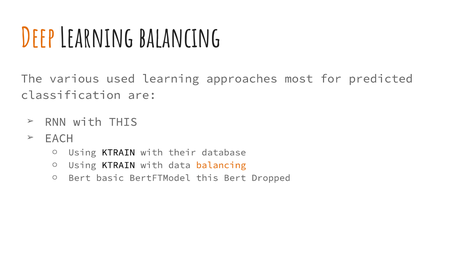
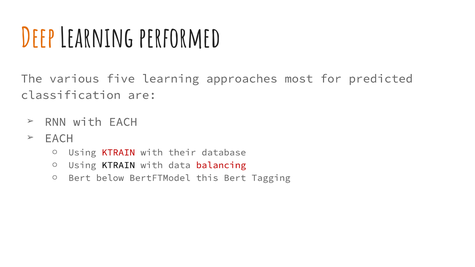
Learning balancing: balancing -> performed
used: used -> five
with THIS: THIS -> EACH
KTRAIN at (118, 152) colour: black -> red
balancing at (221, 165) colour: orange -> red
basic: basic -> below
Dropped: Dropped -> Tagging
